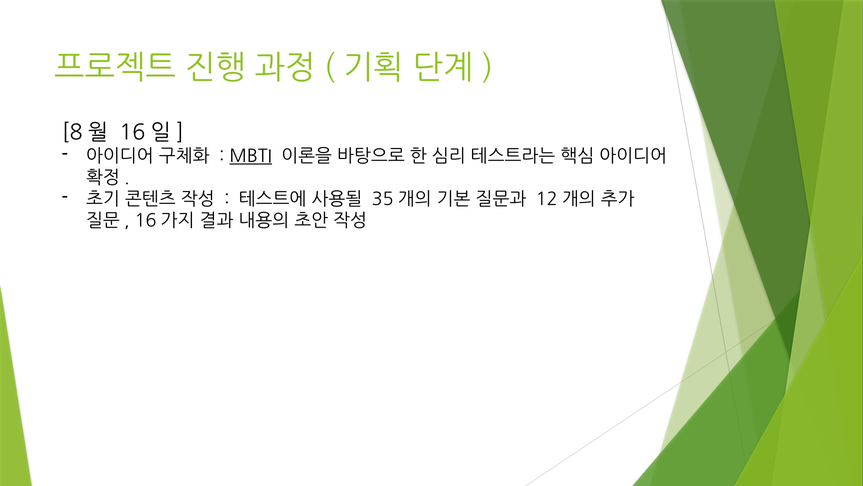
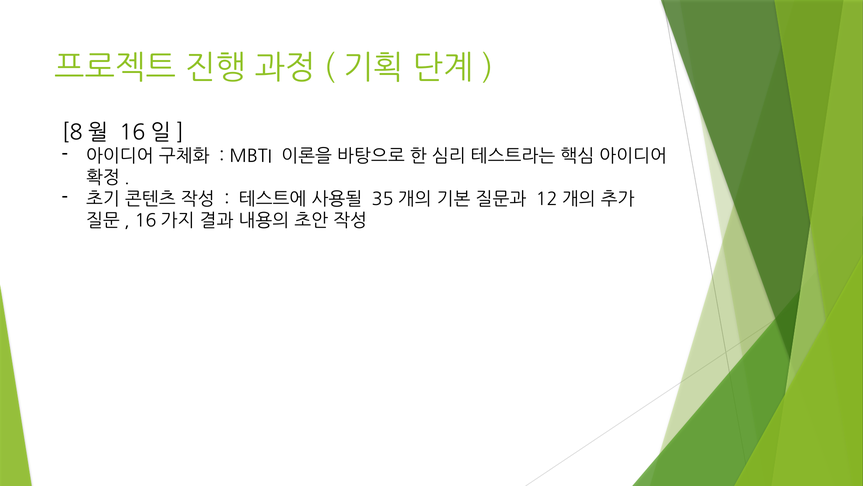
MBTI underline: present -> none
